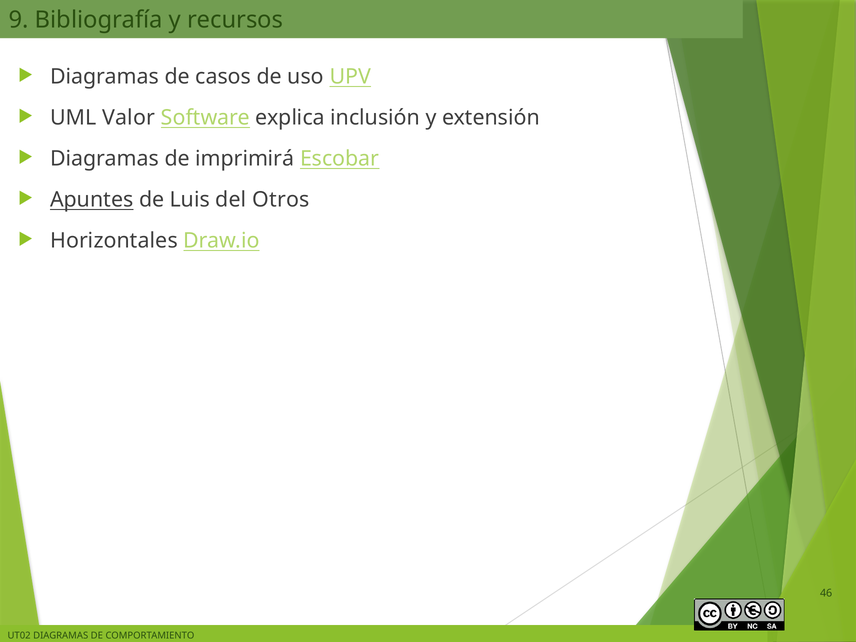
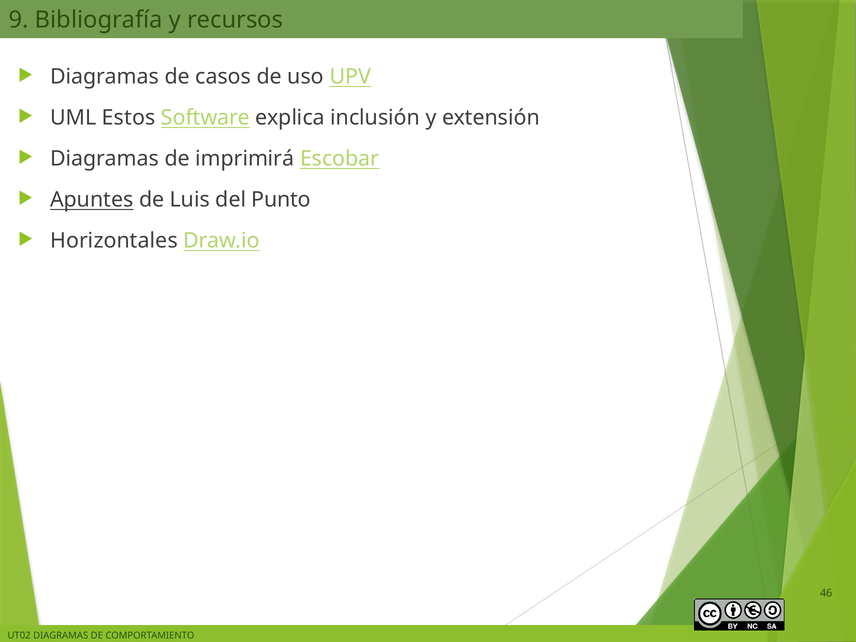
Valor: Valor -> Estos
Otros: Otros -> Punto
